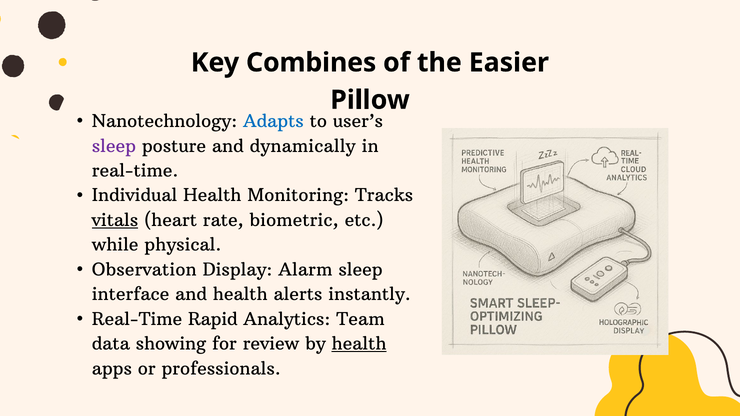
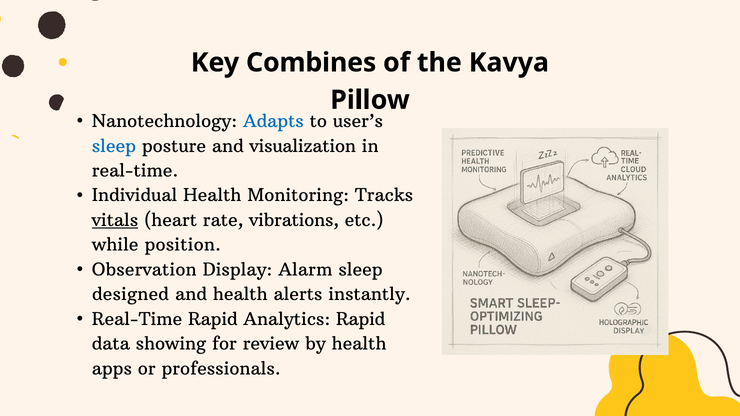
Easier: Easier -> Kavya
sleep at (114, 146) colour: purple -> blue
dynamically: dynamically -> visualization
biometric: biometric -> vibrations
physical: physical -> position
interface: interface -> designed
Analytics Team: Team -> Rapid
health at (359, 344) underline: present -> none
